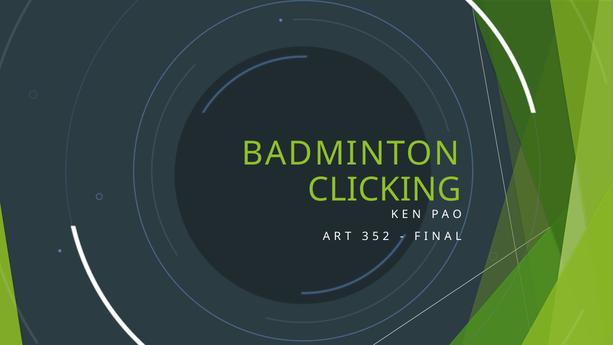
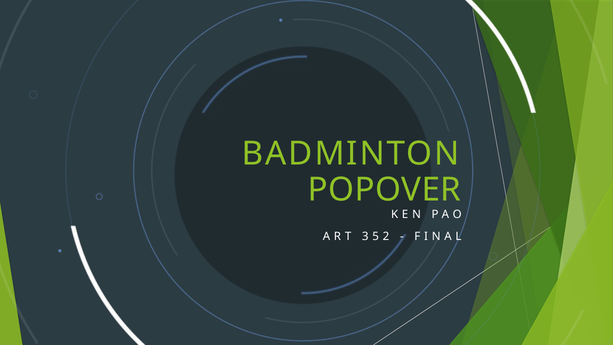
CLICKING: CLICKING -> POPOVER
